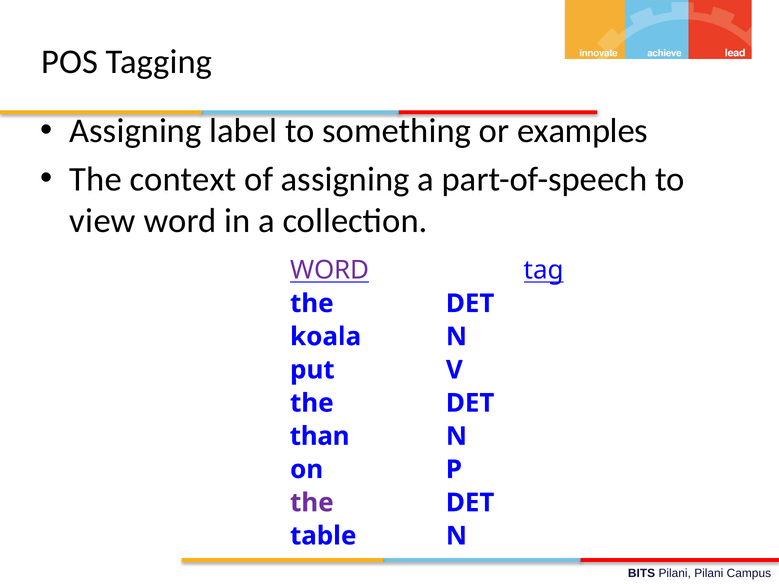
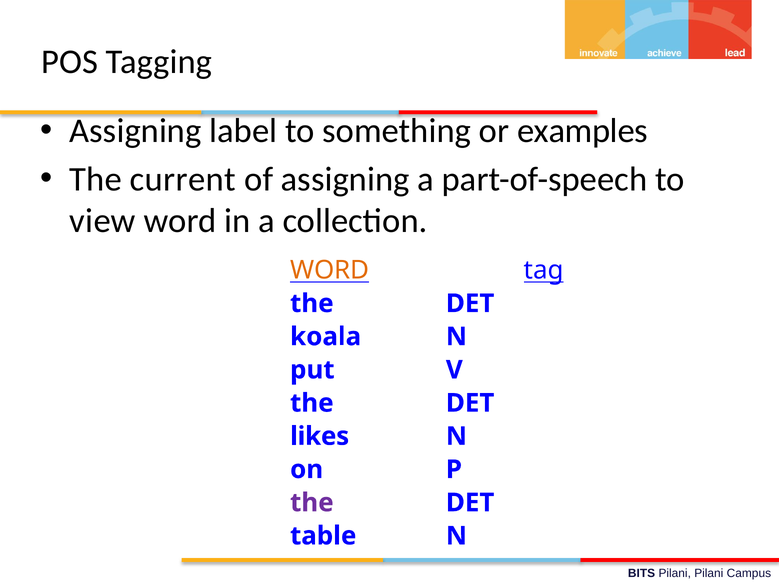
context: context -> current
WORD at (330, 270) colour: purple -> orange
than: than -> likes
